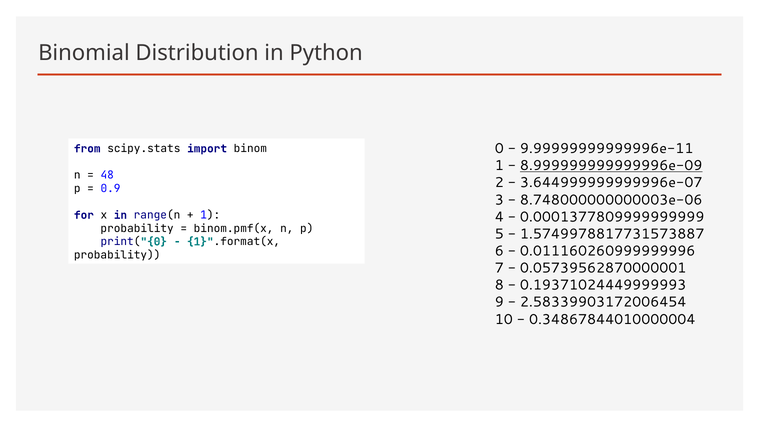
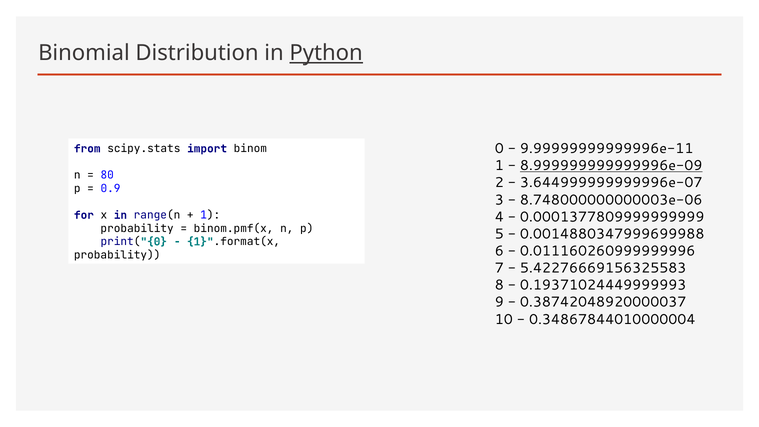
Python underline: none -> present
48: 48 -> 80
1.5749978817731573887: 1.5749978817731573887 -> 0.0014880347999699988
0.05739562870000001: 0.05739562870000001 -> 5.42276669156325583
2.58339903172006454: 2.58339903172006454 -> 0.38742048920000037
